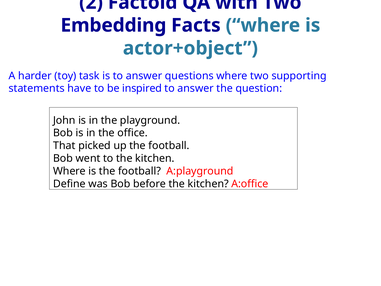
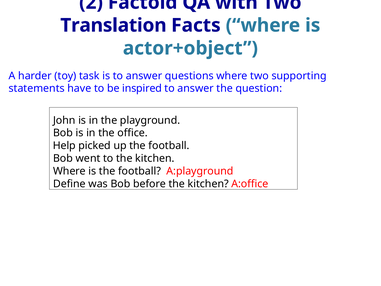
Embedding: Embedding -> Translation
That: That -> Help
